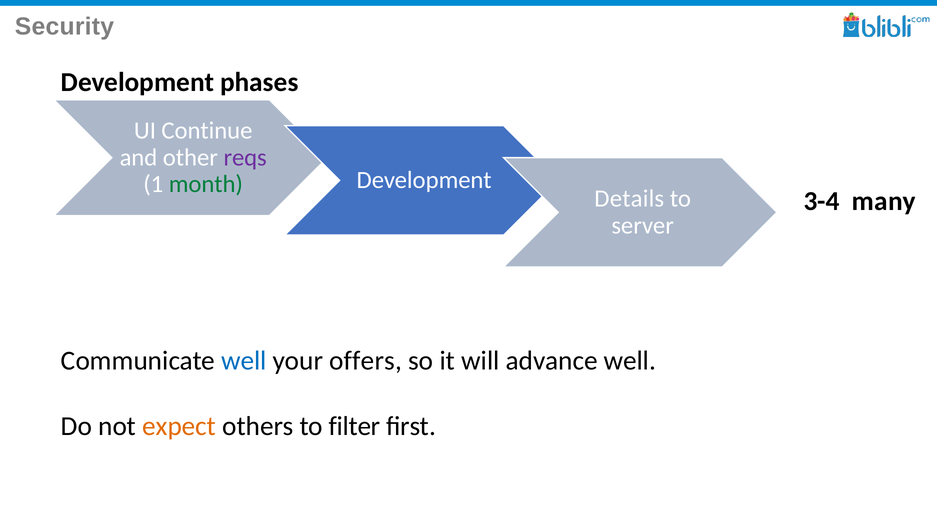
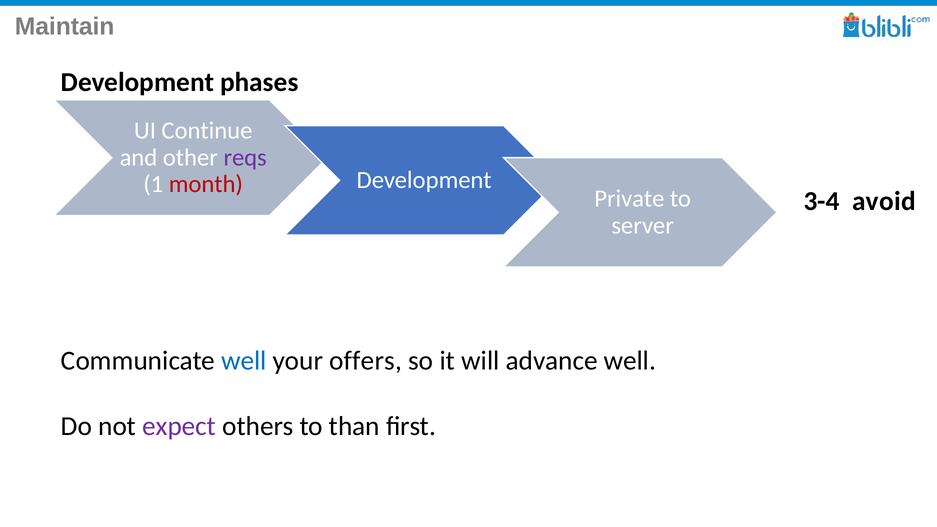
Security: Security -> Maintain
month colour: green -> red
Details: Details -> Private
many: many -> avoid
expect colour: orange -> purple
filter: filter -> than
